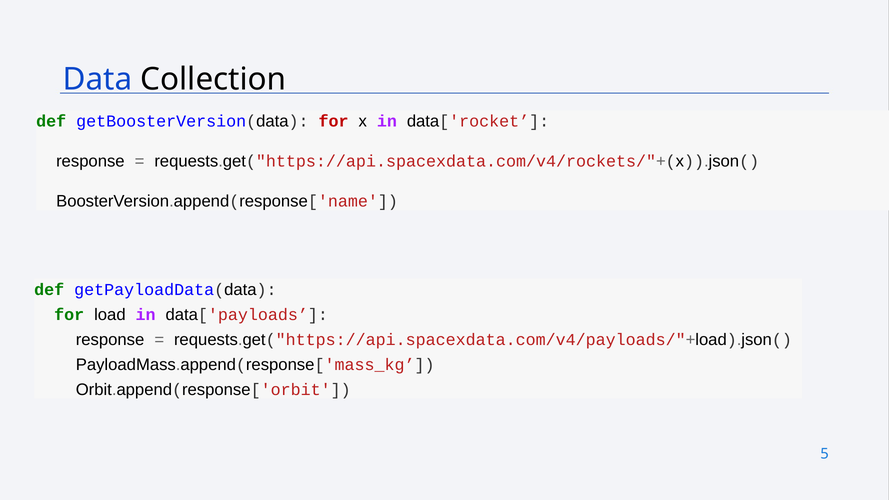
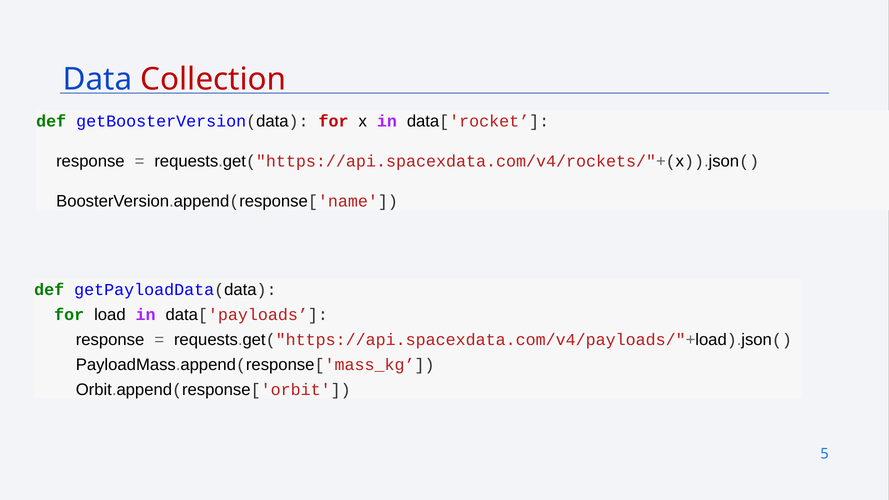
Collection colour: black -> red
